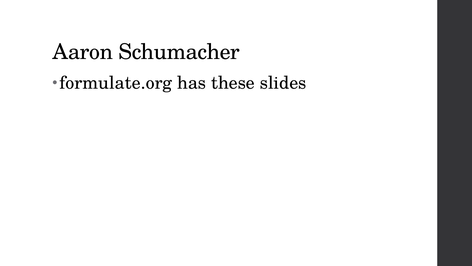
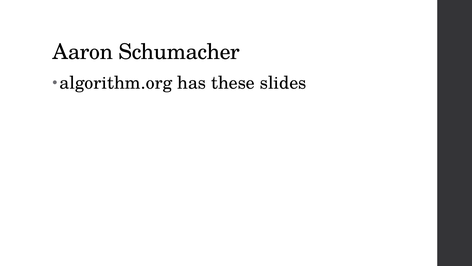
formulate.org: formulate.org -> algorithm.org
